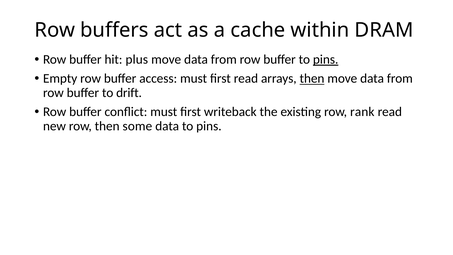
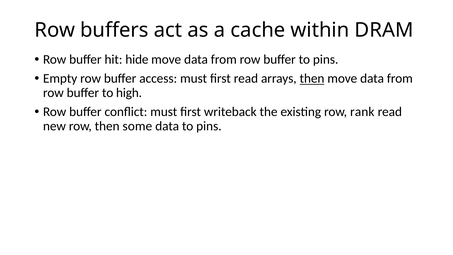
plus: plus -> hide
pins at (326, 59) underline: present -> none
drift: drift -> high
